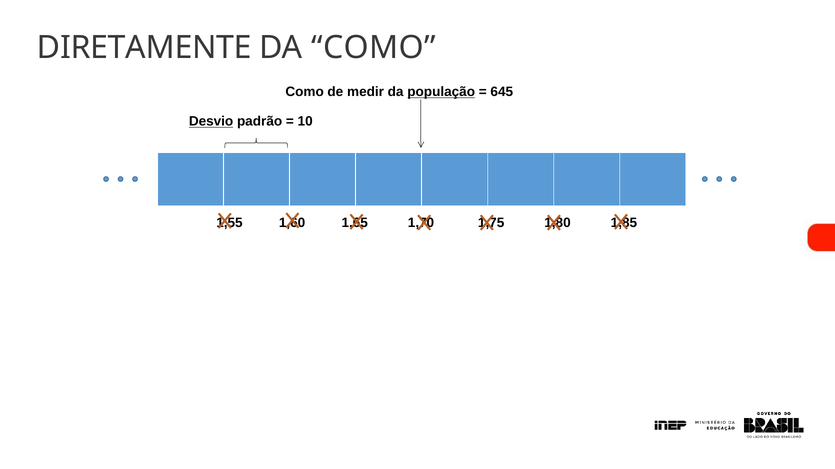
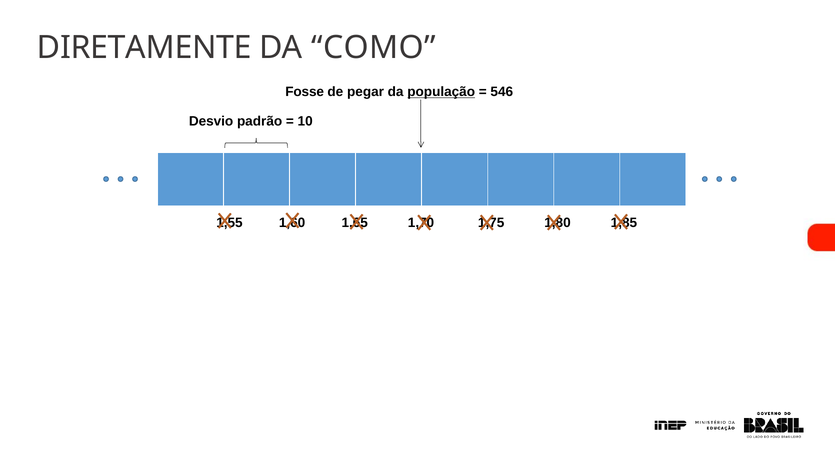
Como at (305, 92): Como -> Fosse
medir: medir -> pegar
645: 645 -> 546
Desvio underline: present -> none
